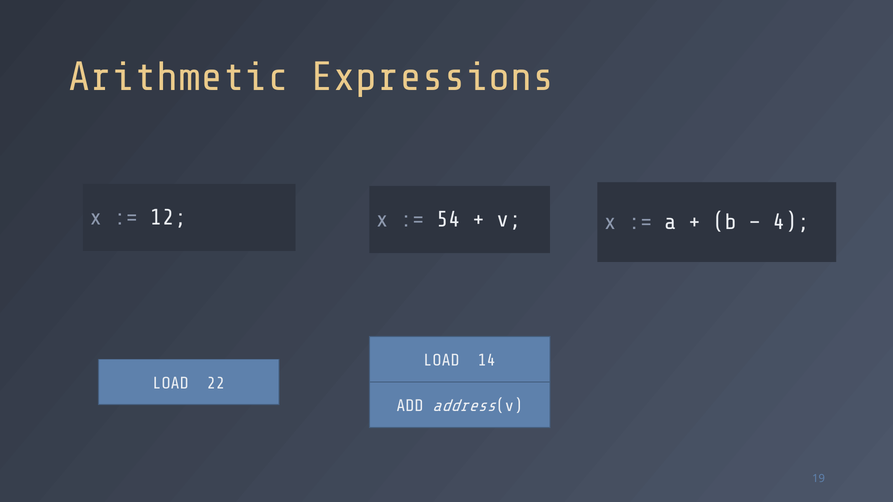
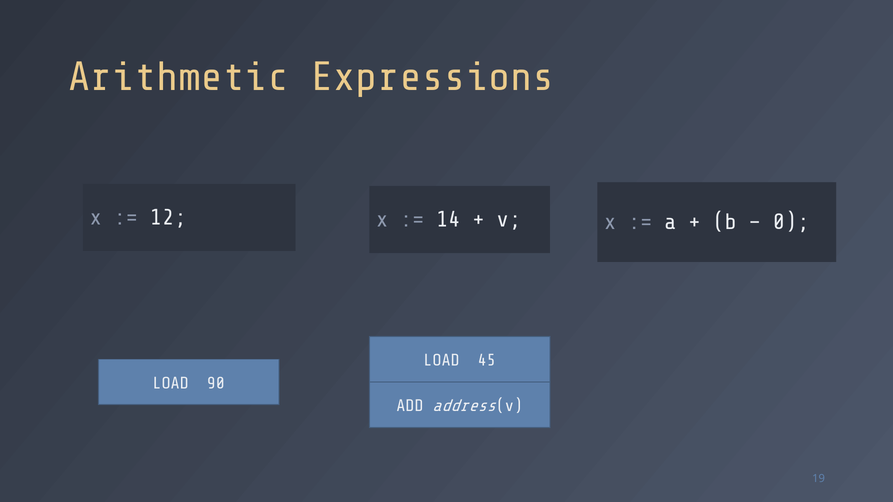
54: 54 -> 14
4: 4 -> 0
14: 14 -> 45
22: 22 -> 90
